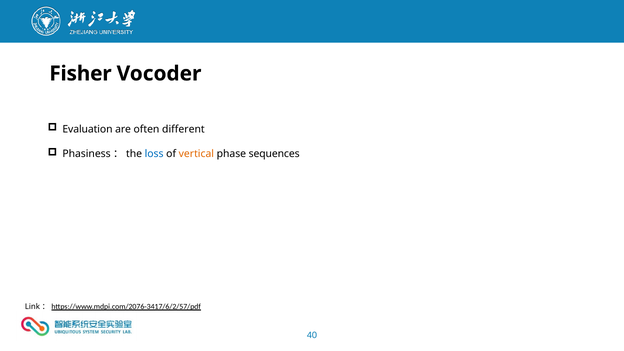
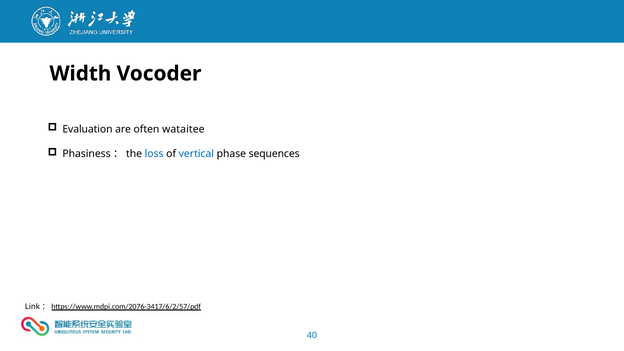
Fisher: Fisher -> Width
different: different -> wataitee
vertical colour: orange -> blue
